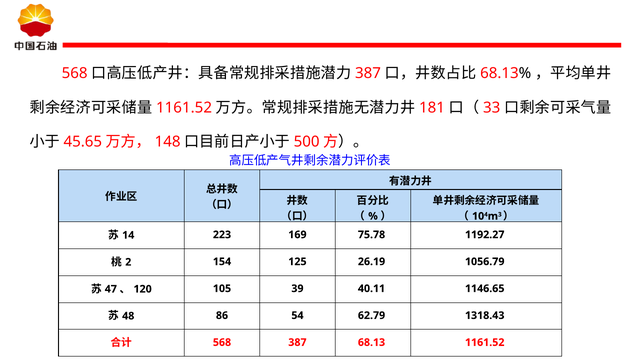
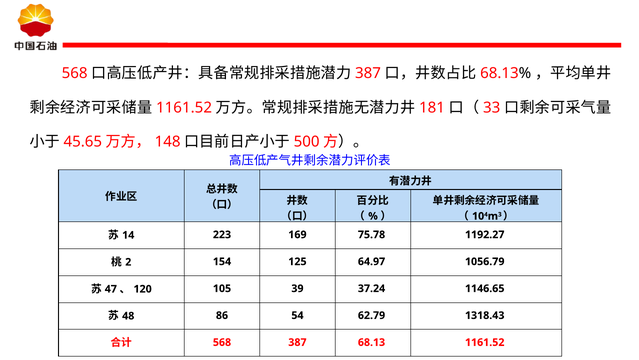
26.19: 26.19 -> 64.97
40.11: 40.11 -> 37.24
